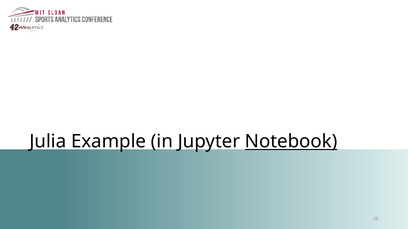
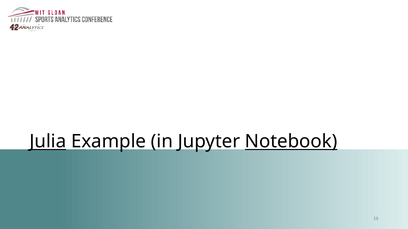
Julia underline: none -> present
